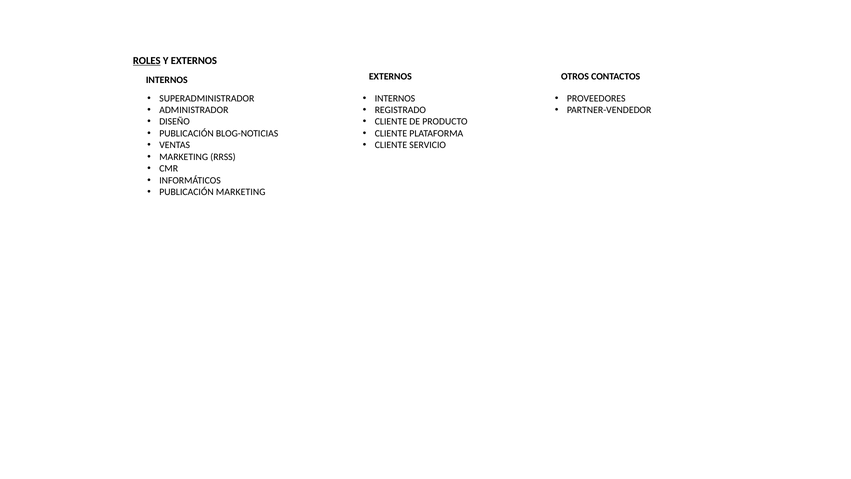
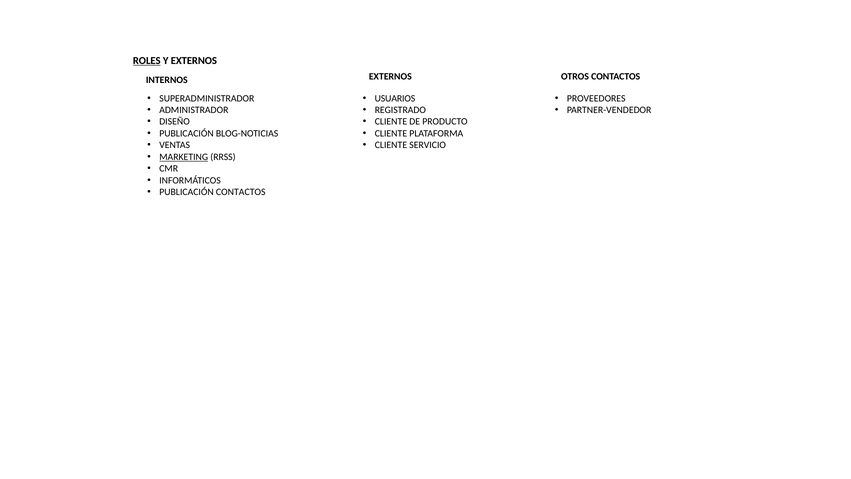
INTERNOS at (395, 98): INTERNOS -> USUARIOS
MARKETING at (184, 157) underline: none -> present
PUBLICACIÓN MARKETING: MARKETING -> CONTACTOS
